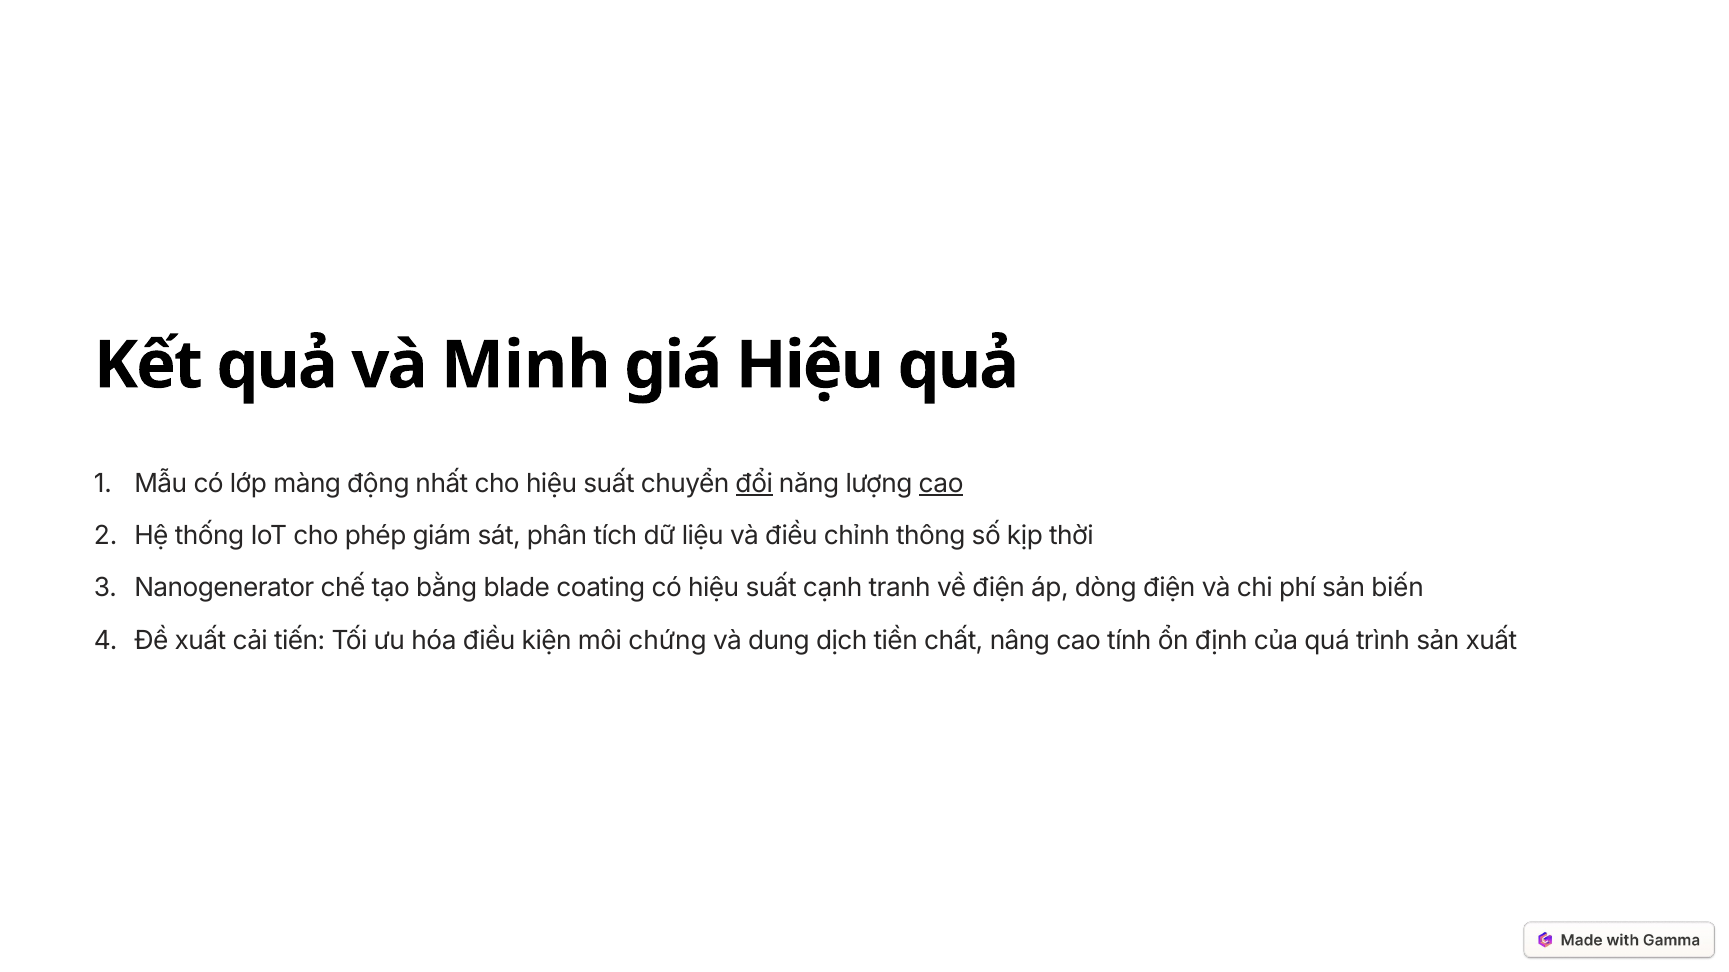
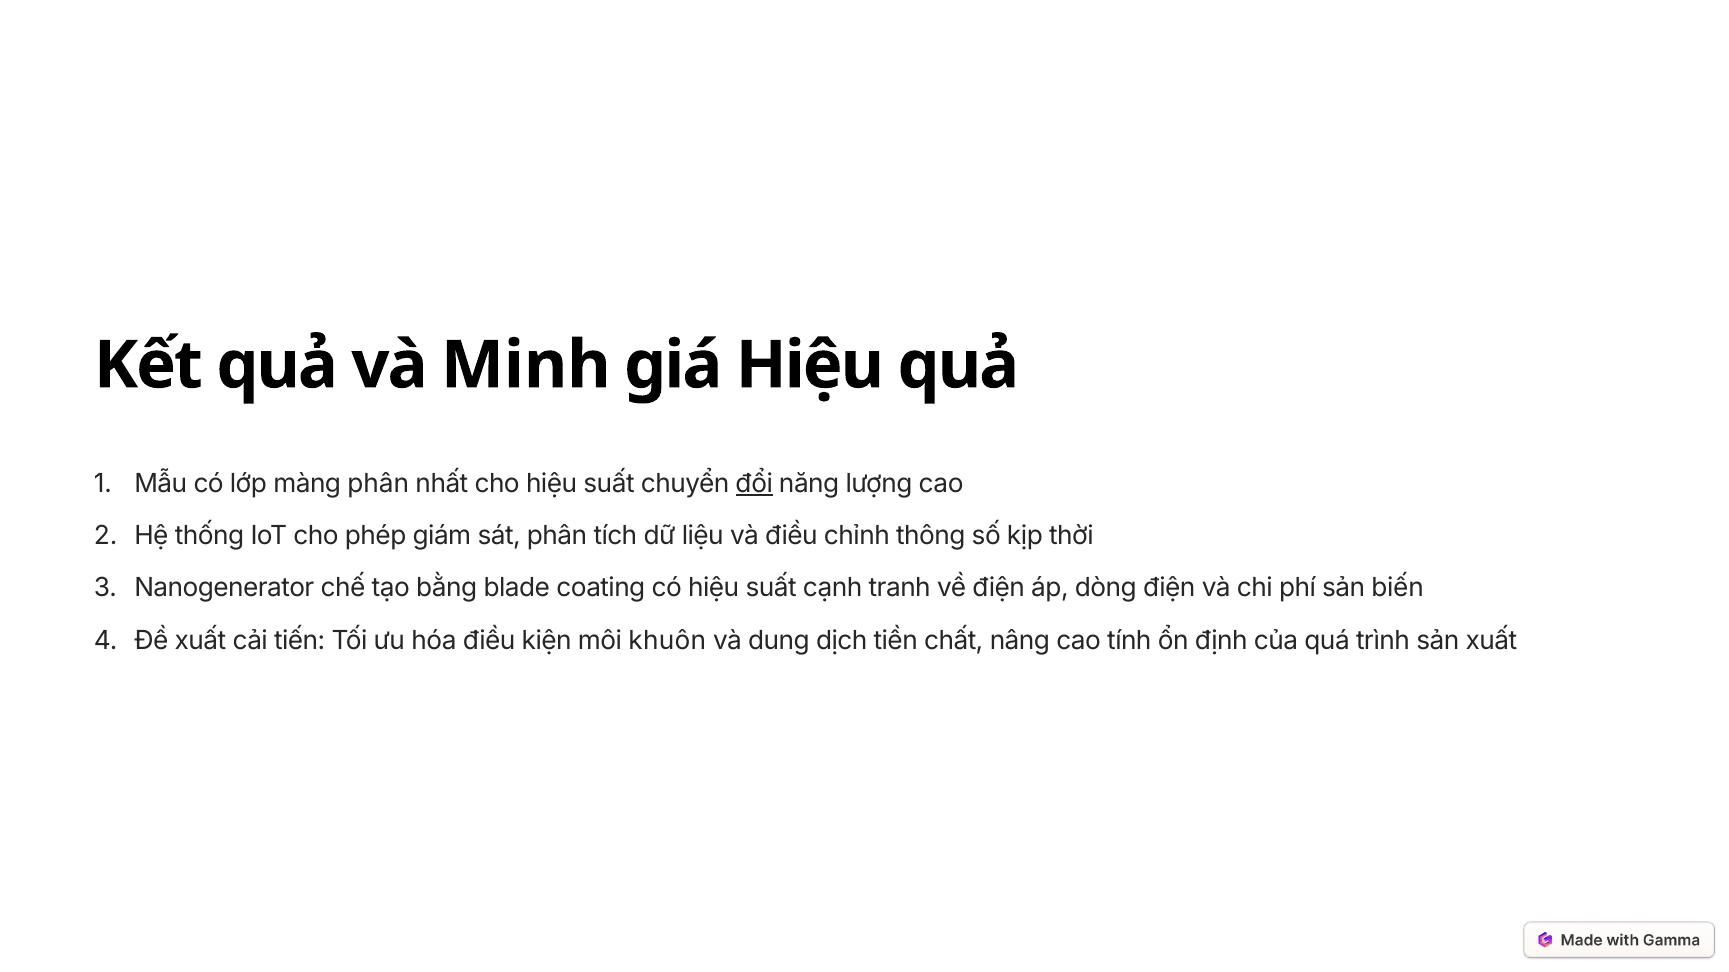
màng động: động -> phân
cao at (941, 484) underline: present -> none
chứng: chứng -> khuôn
